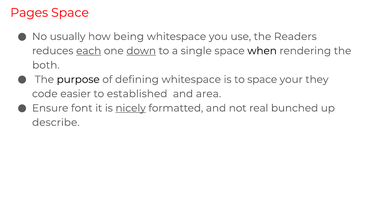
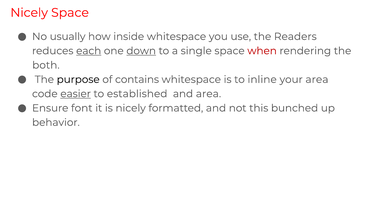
Pages at (29, 13): Pages -> Nicely
being: being -> inside
when colour: black -> red
defining: defining -> contains
to space: space -> inline
your they: they -> area
easier underline: none -> present
nicely at (131, 108) underline: present -> none
real: real -> this
describe: describe -> behavior
